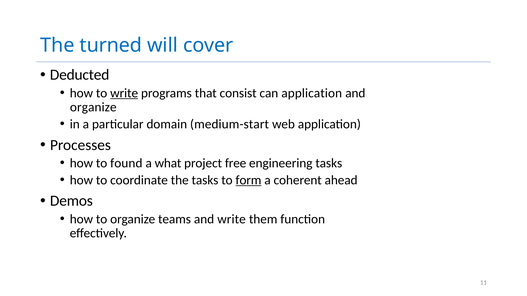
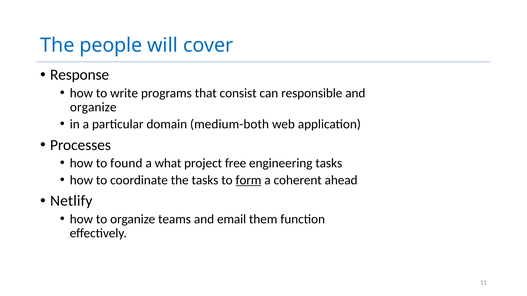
turned: turned -> people
Deducted: Deducted -> Response
write at (124, 93) underline: present -> none
can application: application -> responsible
medium-start: medium-start -> medium-both
Demos: Demos -> Netlify
and write: write -> email
